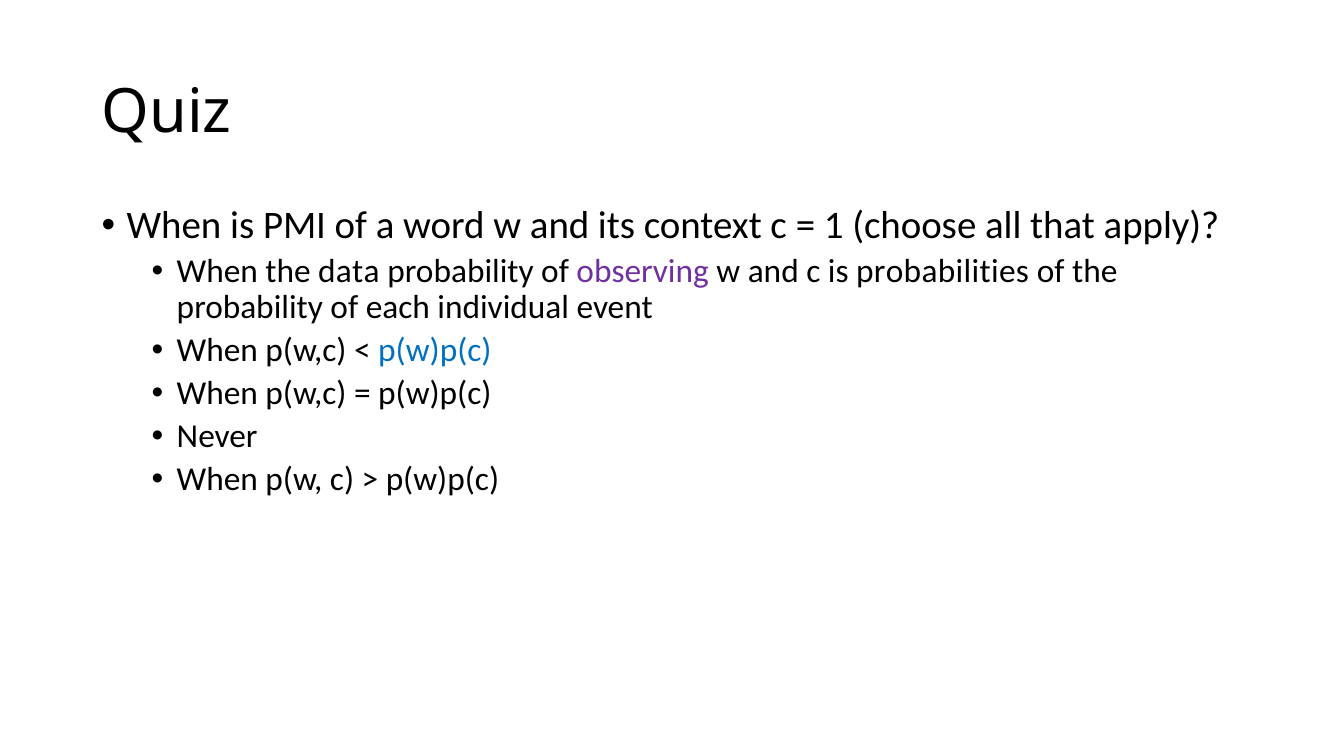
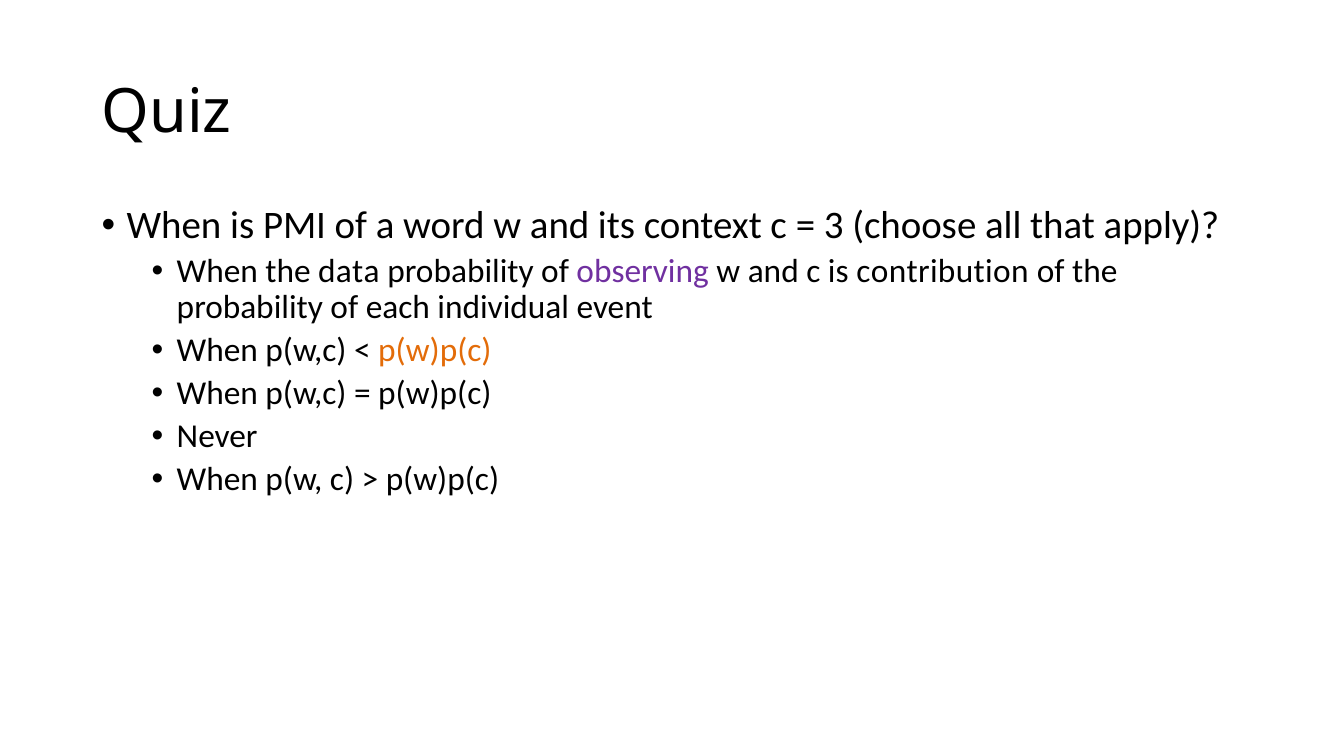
1: 1 -> 3
probabilities: probabilities -> contribution
p(w)p(c at (435, 350) colour: blue -> orange
